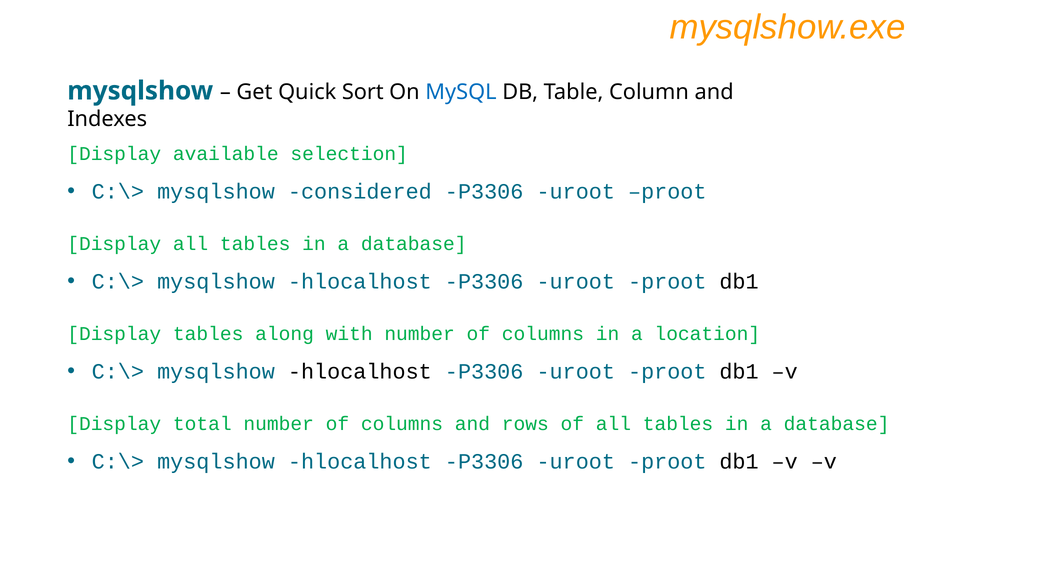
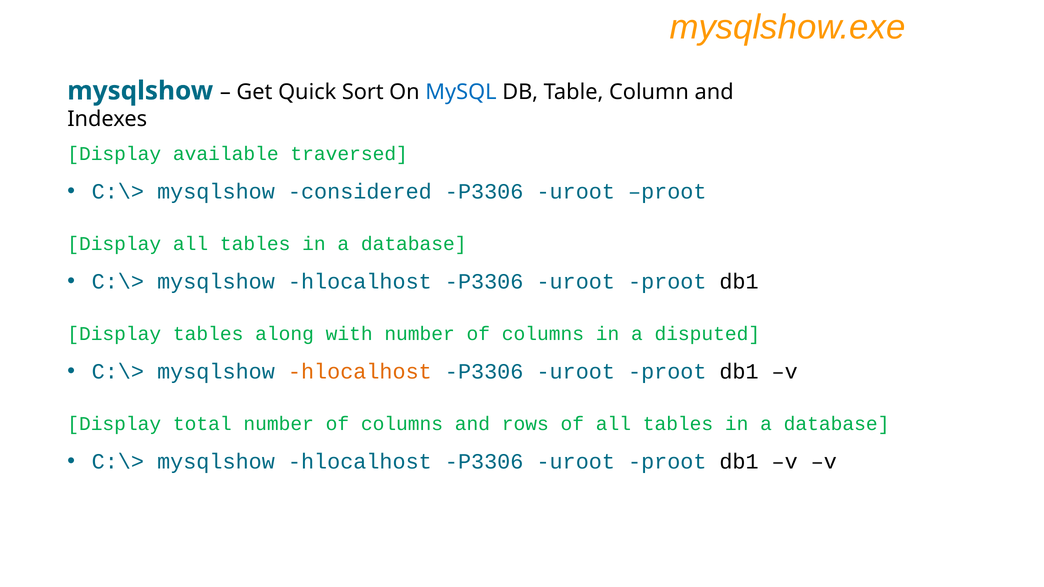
selection: selection -> traversed
location: location -> disputed
hlocalhost at (360, 372) colour: black -> orange
